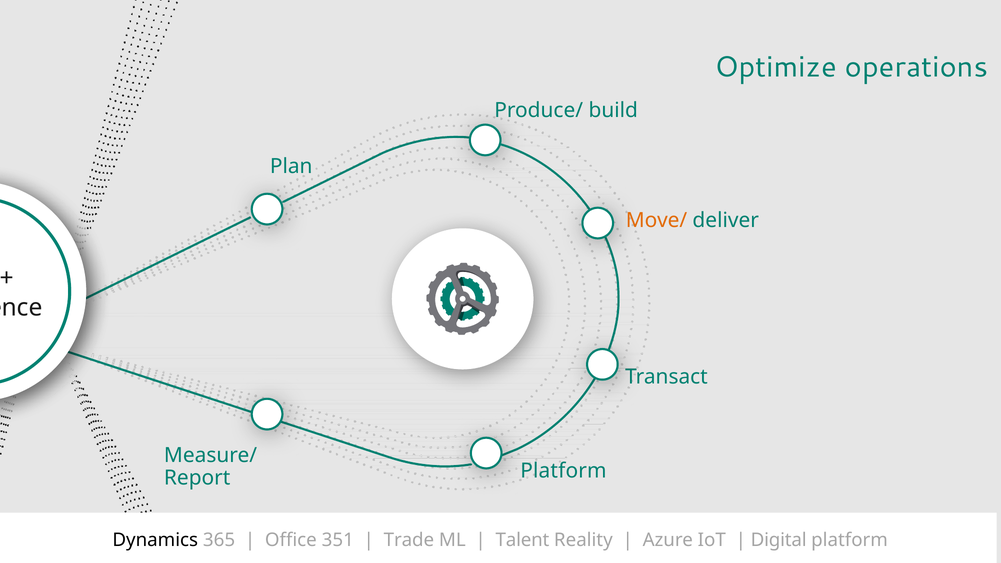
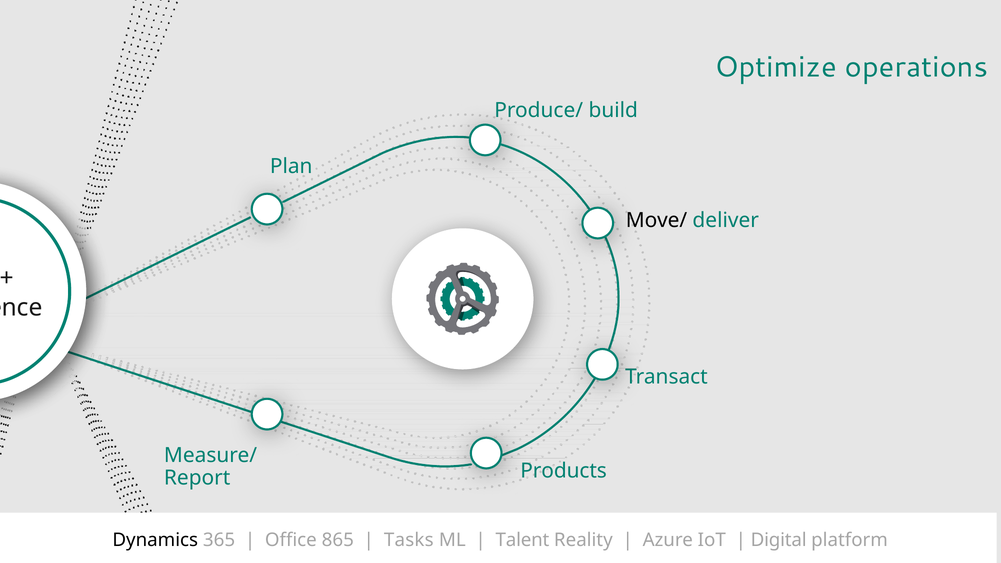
Move/ colour: orange -> black
Platform at (563, 471): Platform -> Products
351: 351 -> 865
Trade: Trade -> Tasks
